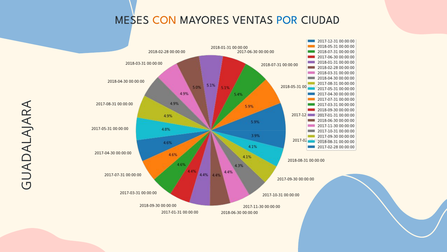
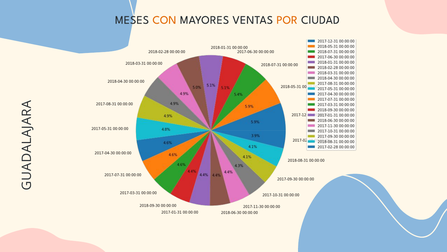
POR colour: blue -> orange
